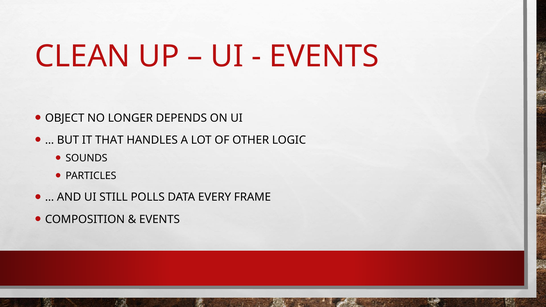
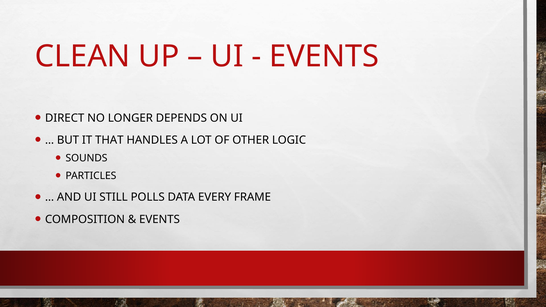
OBJECT: OBJECT -> DIRECT
